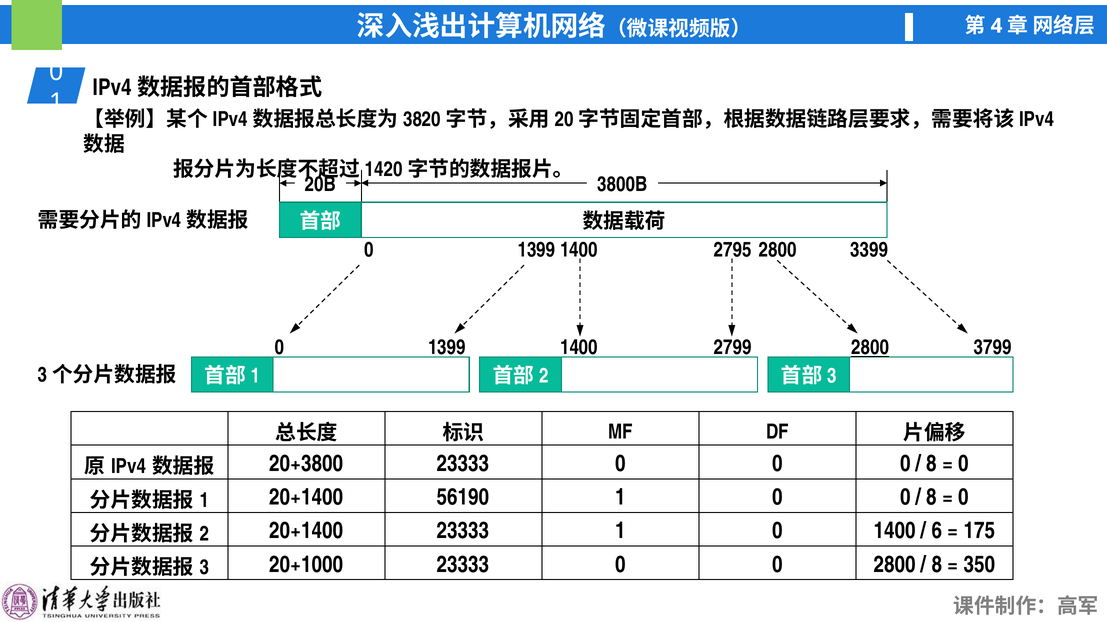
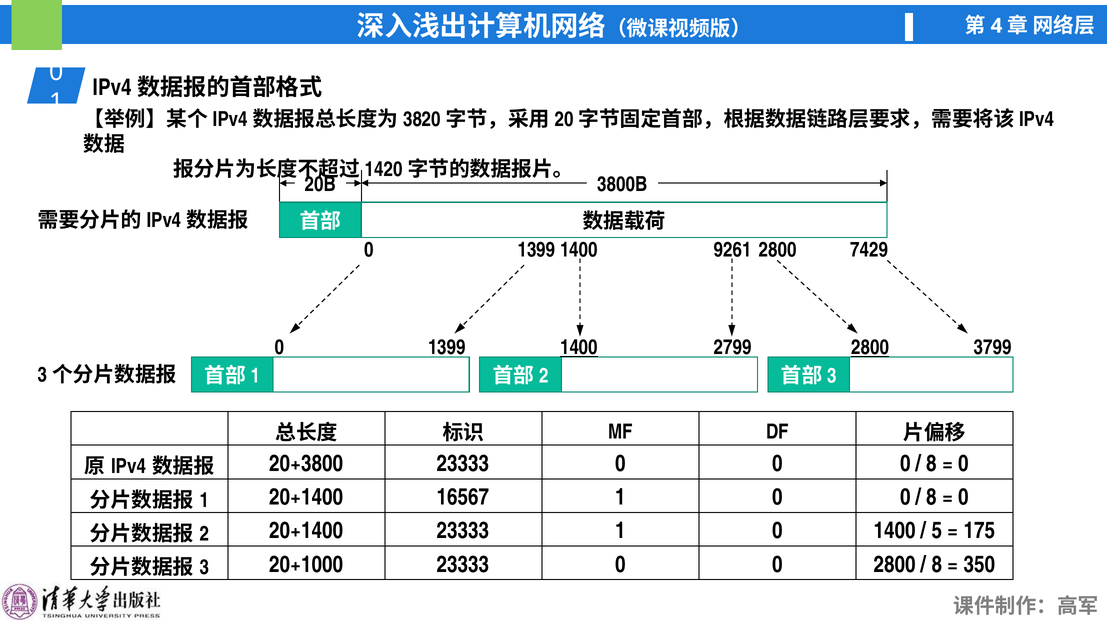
2795: 2795 -> 9261
3399: 3399 -> 7429
1400 at (579, 348) underline: none -> present
56190: 56190 -> 16567
6: 6 -> 5
